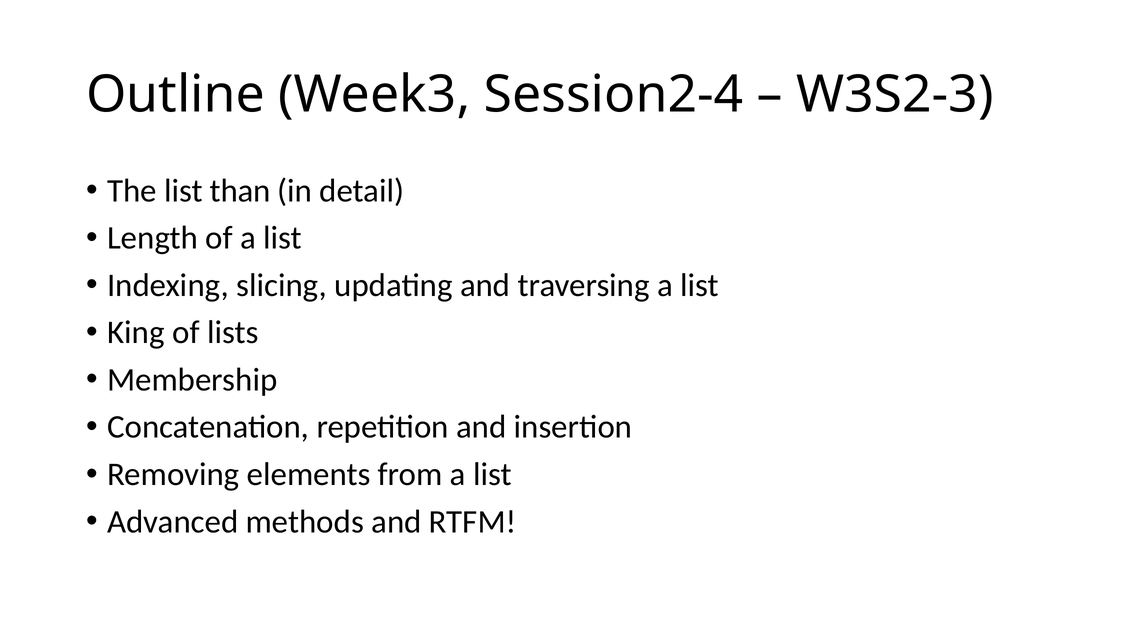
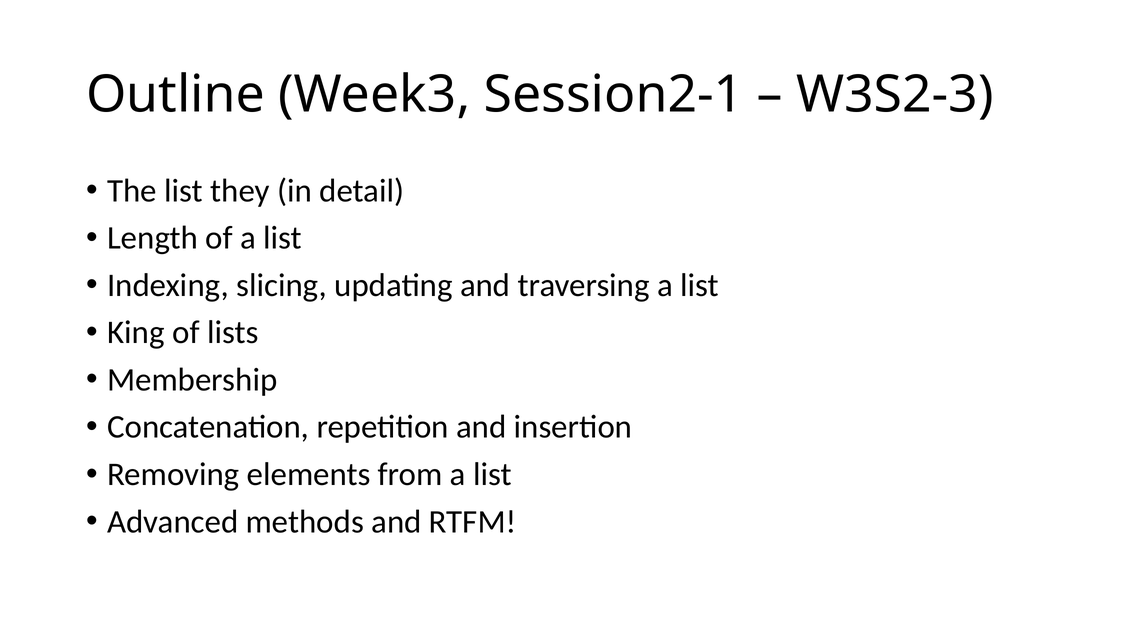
Session2-4: Session2-4 -> Session2-1
than: than -> they
